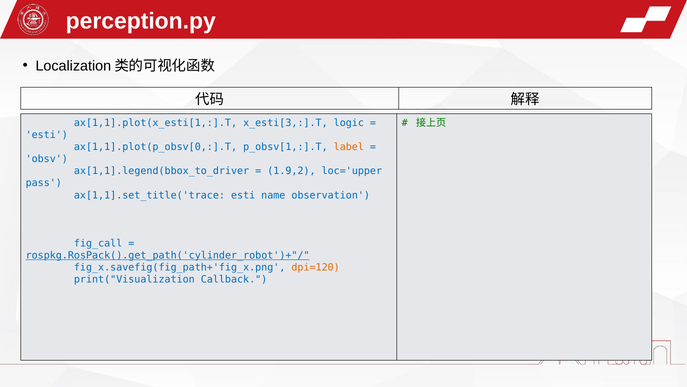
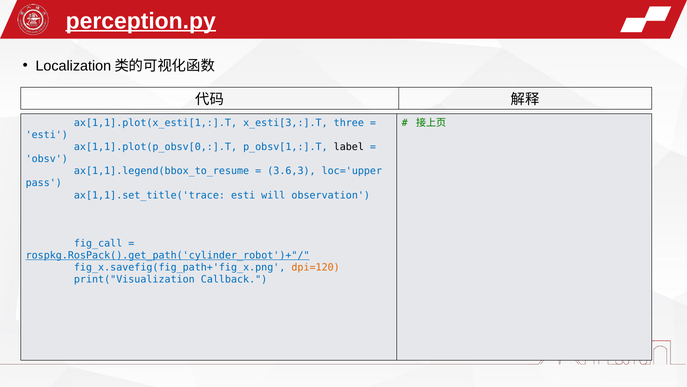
perception.py underline: none -> present
logic: logic -> three
label colour: orange -> black
ax[1,1].legend(bbox_to_driver: ax[1,1].legend(bbox_to_driver -> ax[1,1].legend(bbox_to_resume
1.9,2: 1.9,2 -> 3.6,3
name: name -> will
